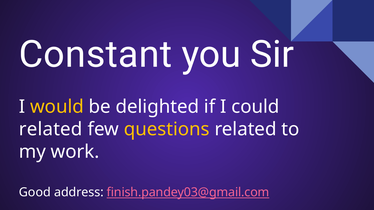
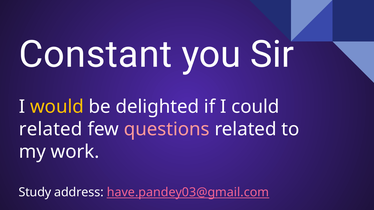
questions colour: yellow -> pink
Good: Good -> Study
finish.pandey03@gmail.com: finish.pandey03@gmail.com -> have.pandey03@gmail.com
